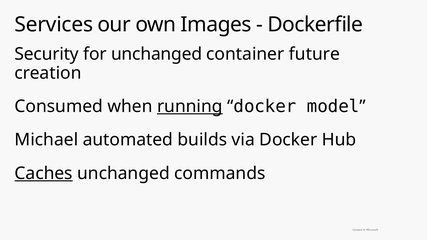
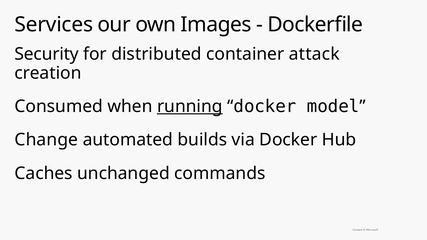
for unchanged: unchanged -> distributed
future: future -> attack
Michael: Michael -> Change
Caches underline: present -> none
